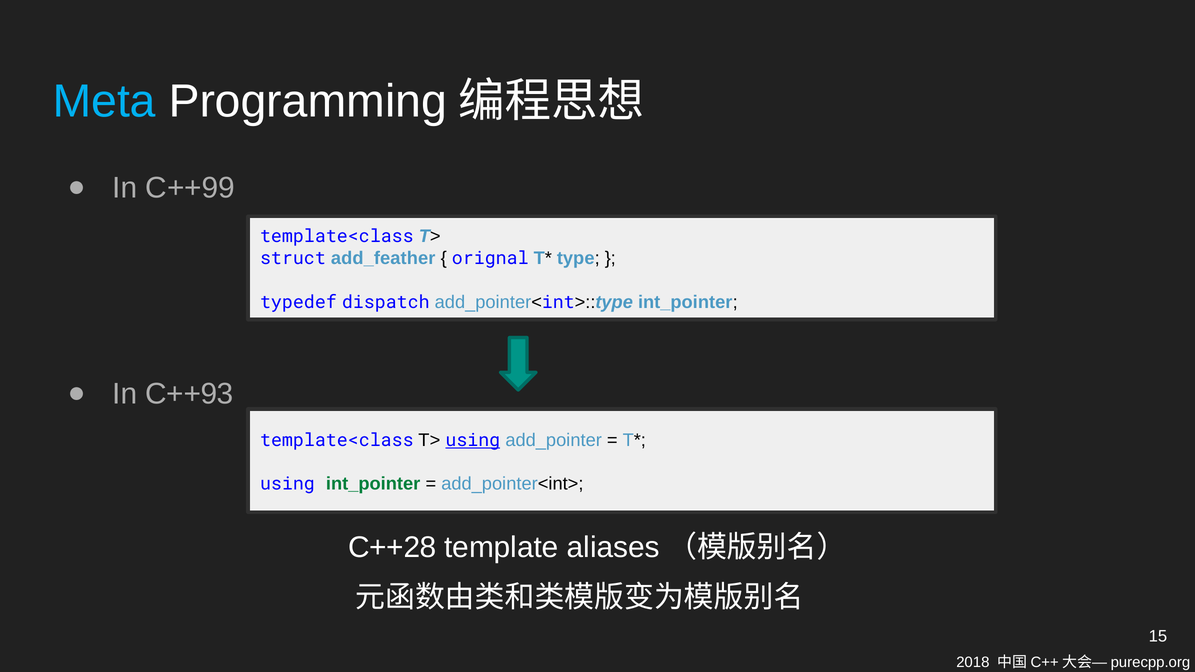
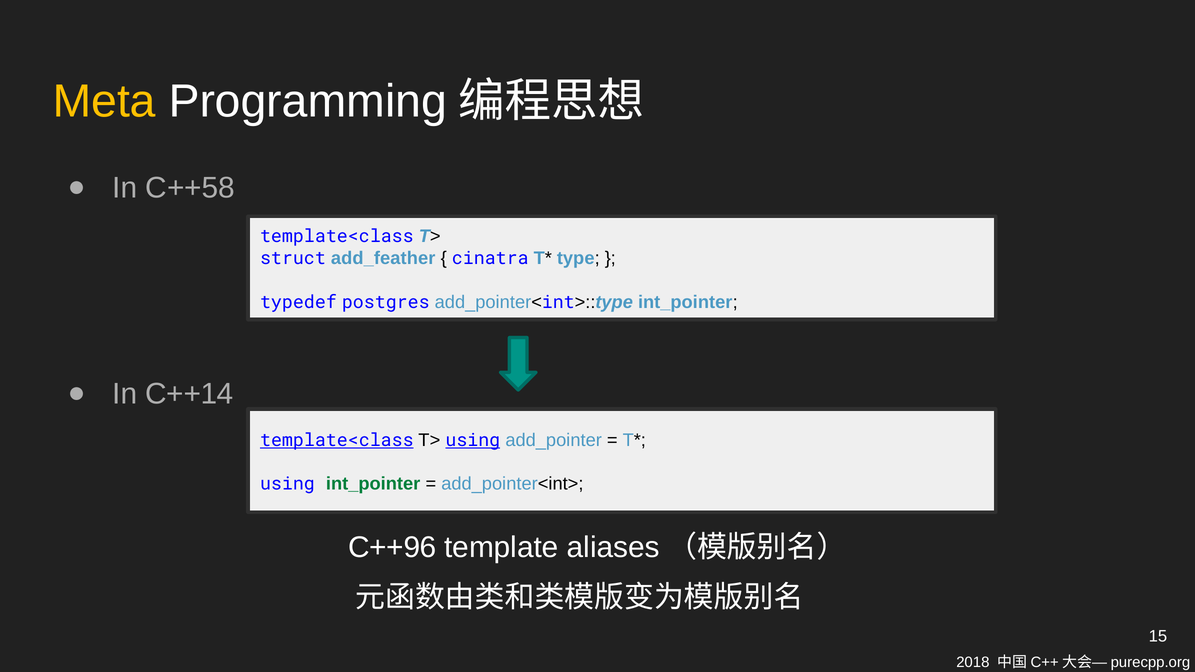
Meta colour: light blue -> yellow
C++99: C++99 -> C++58
orignal: orignal -> cinatra
dispatch: dispatch -> postgres
C++93: C++93 -> C++14
template<class at (337, 440) underline: none -> present
C++28: C++28 -> C++96
